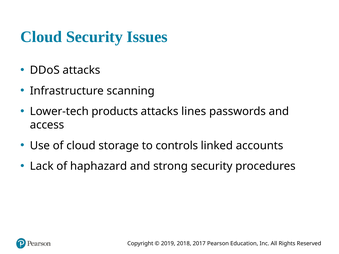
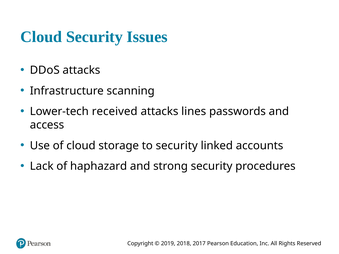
products: products -> received
to controls: controls -> security
